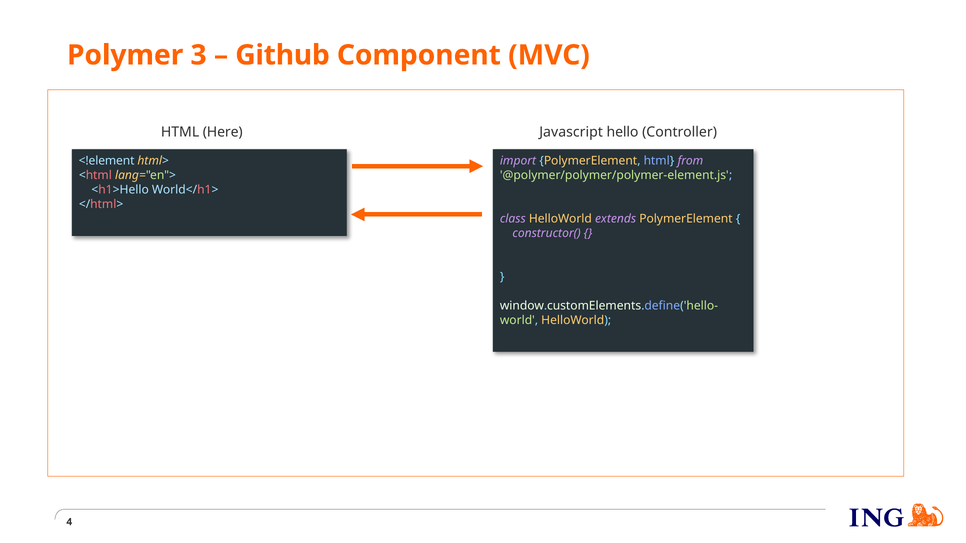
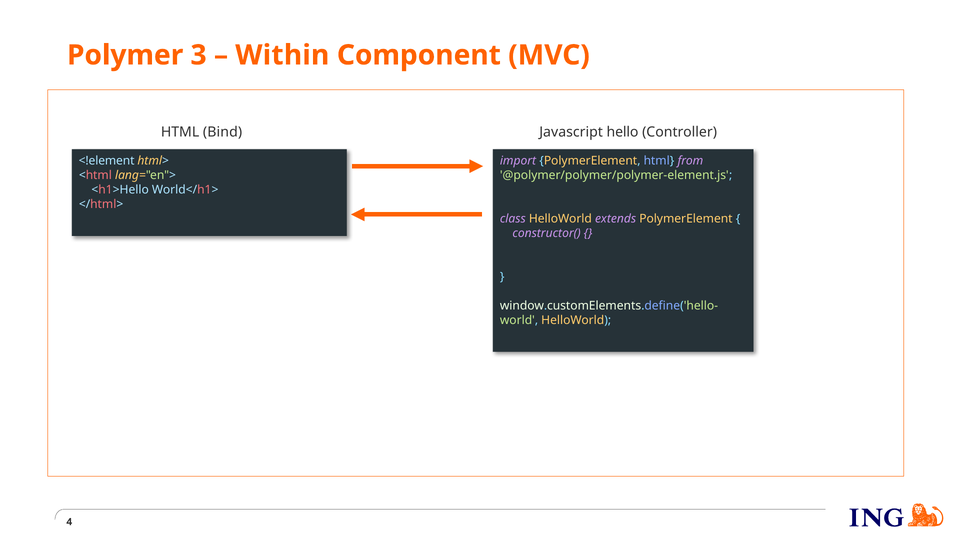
Github: Github -> Within
Here: Here -> Bind
